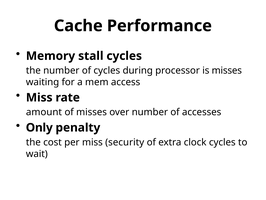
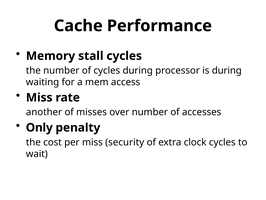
is misses: misses -> during
amount: amount -> another
